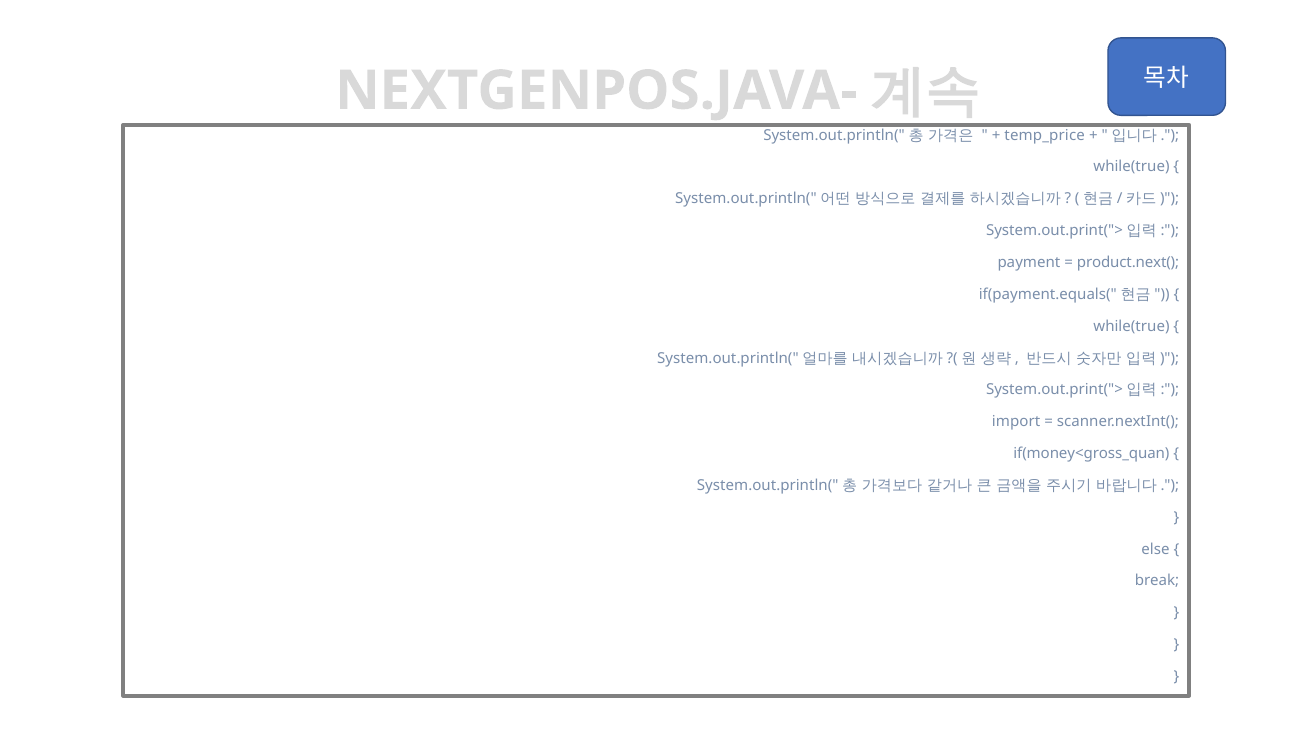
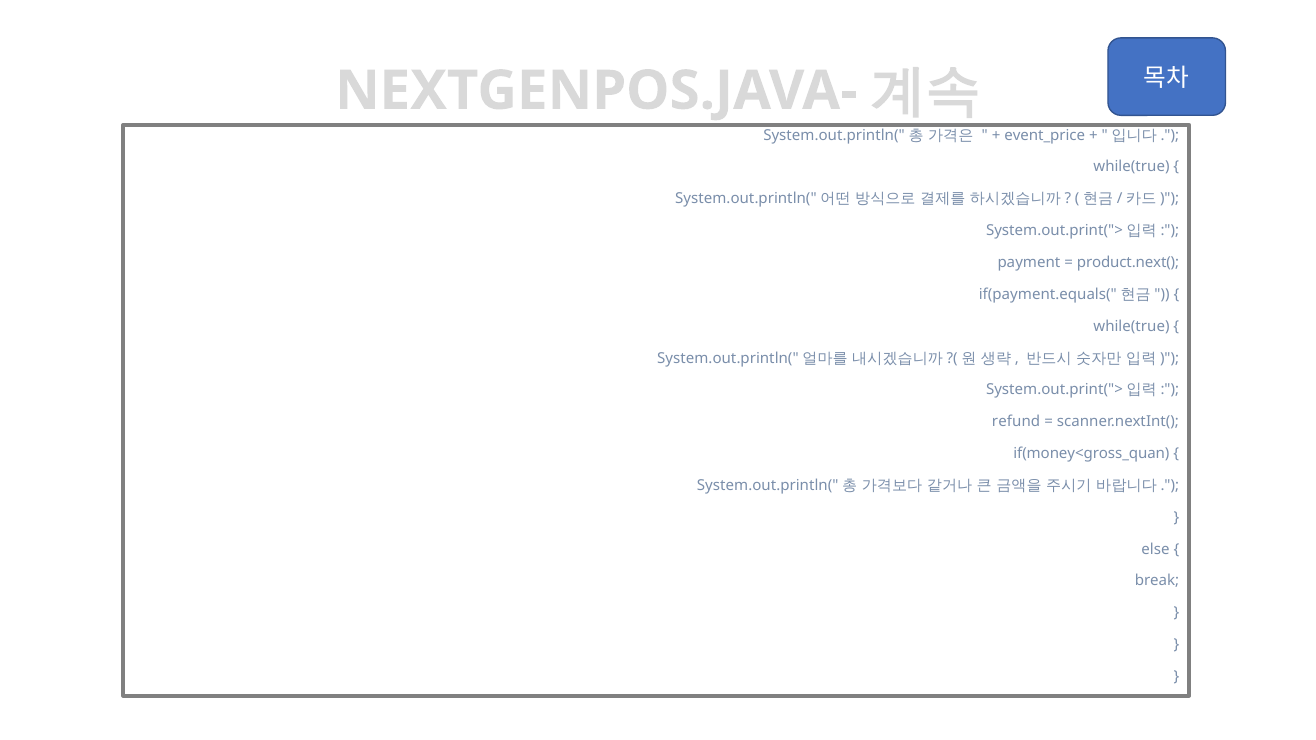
temp_price: temp_price -> event_price
import: import -> refund
